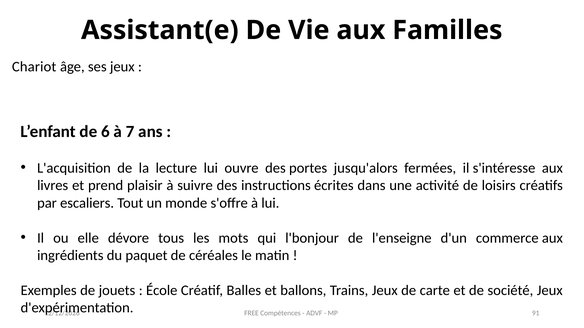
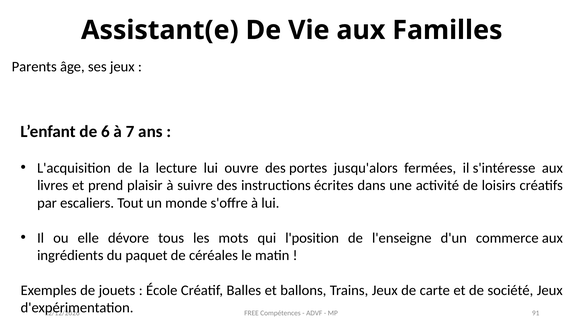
Chariot: Chariot -> Parents
l'bonjour: l'bonjour -> l'position
